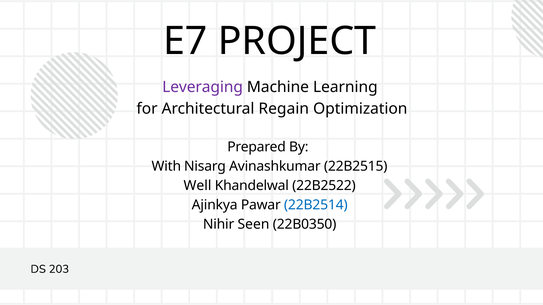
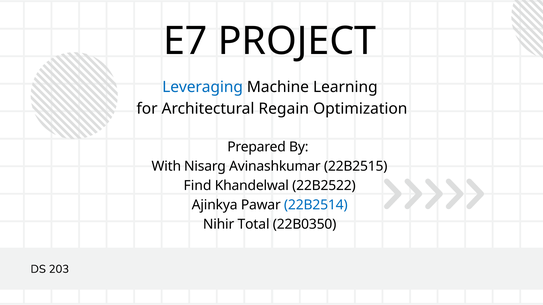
Leveraging colour: purple -> blue
Well: Well -> Find
Seen: Seen -> Total
